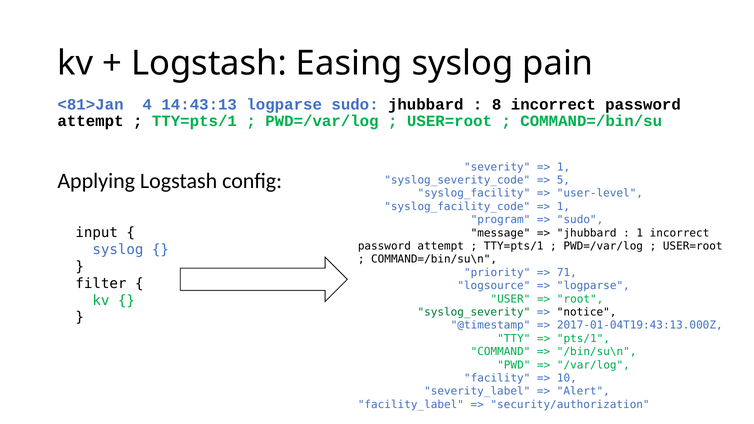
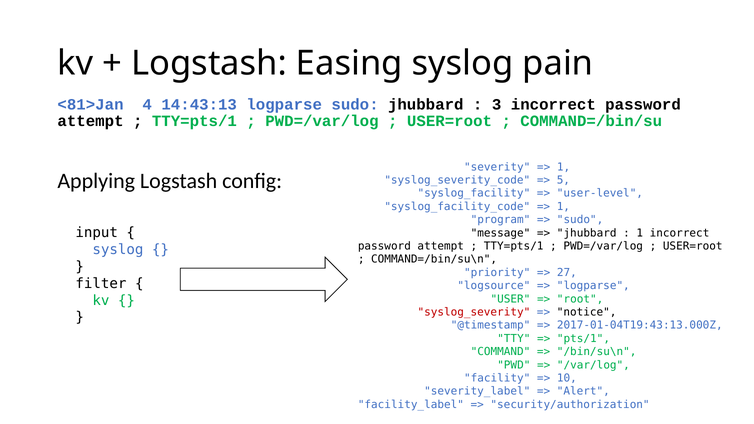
8: 8 -> 3
71: 71 -> 27
syslog_severity colour: green -> red
